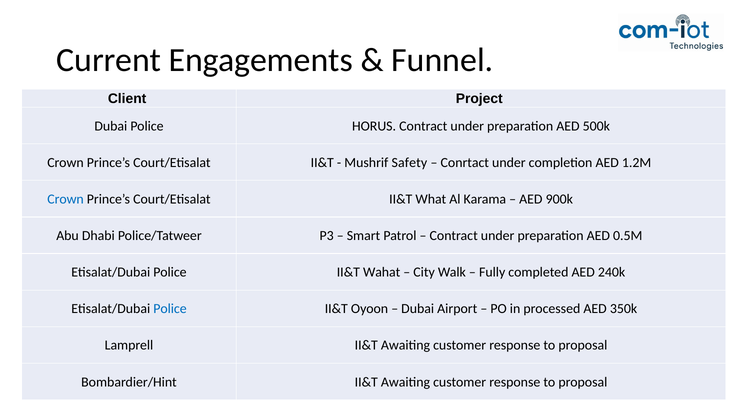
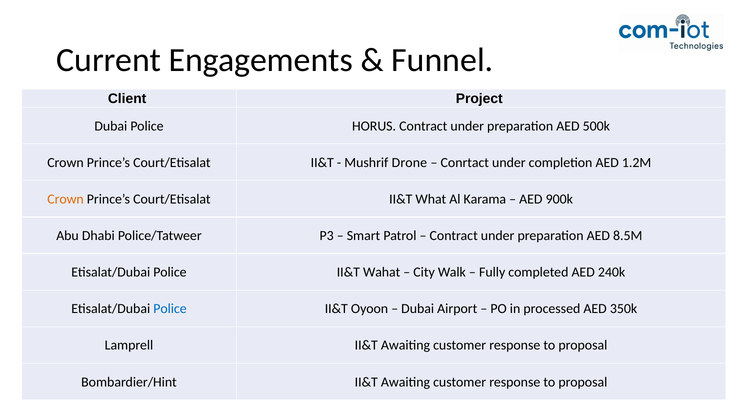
Safety: Safety -> Drone
Crown at (66, 199) colour: blue -> orange
0.5M: 0.5M -> 8.5M
